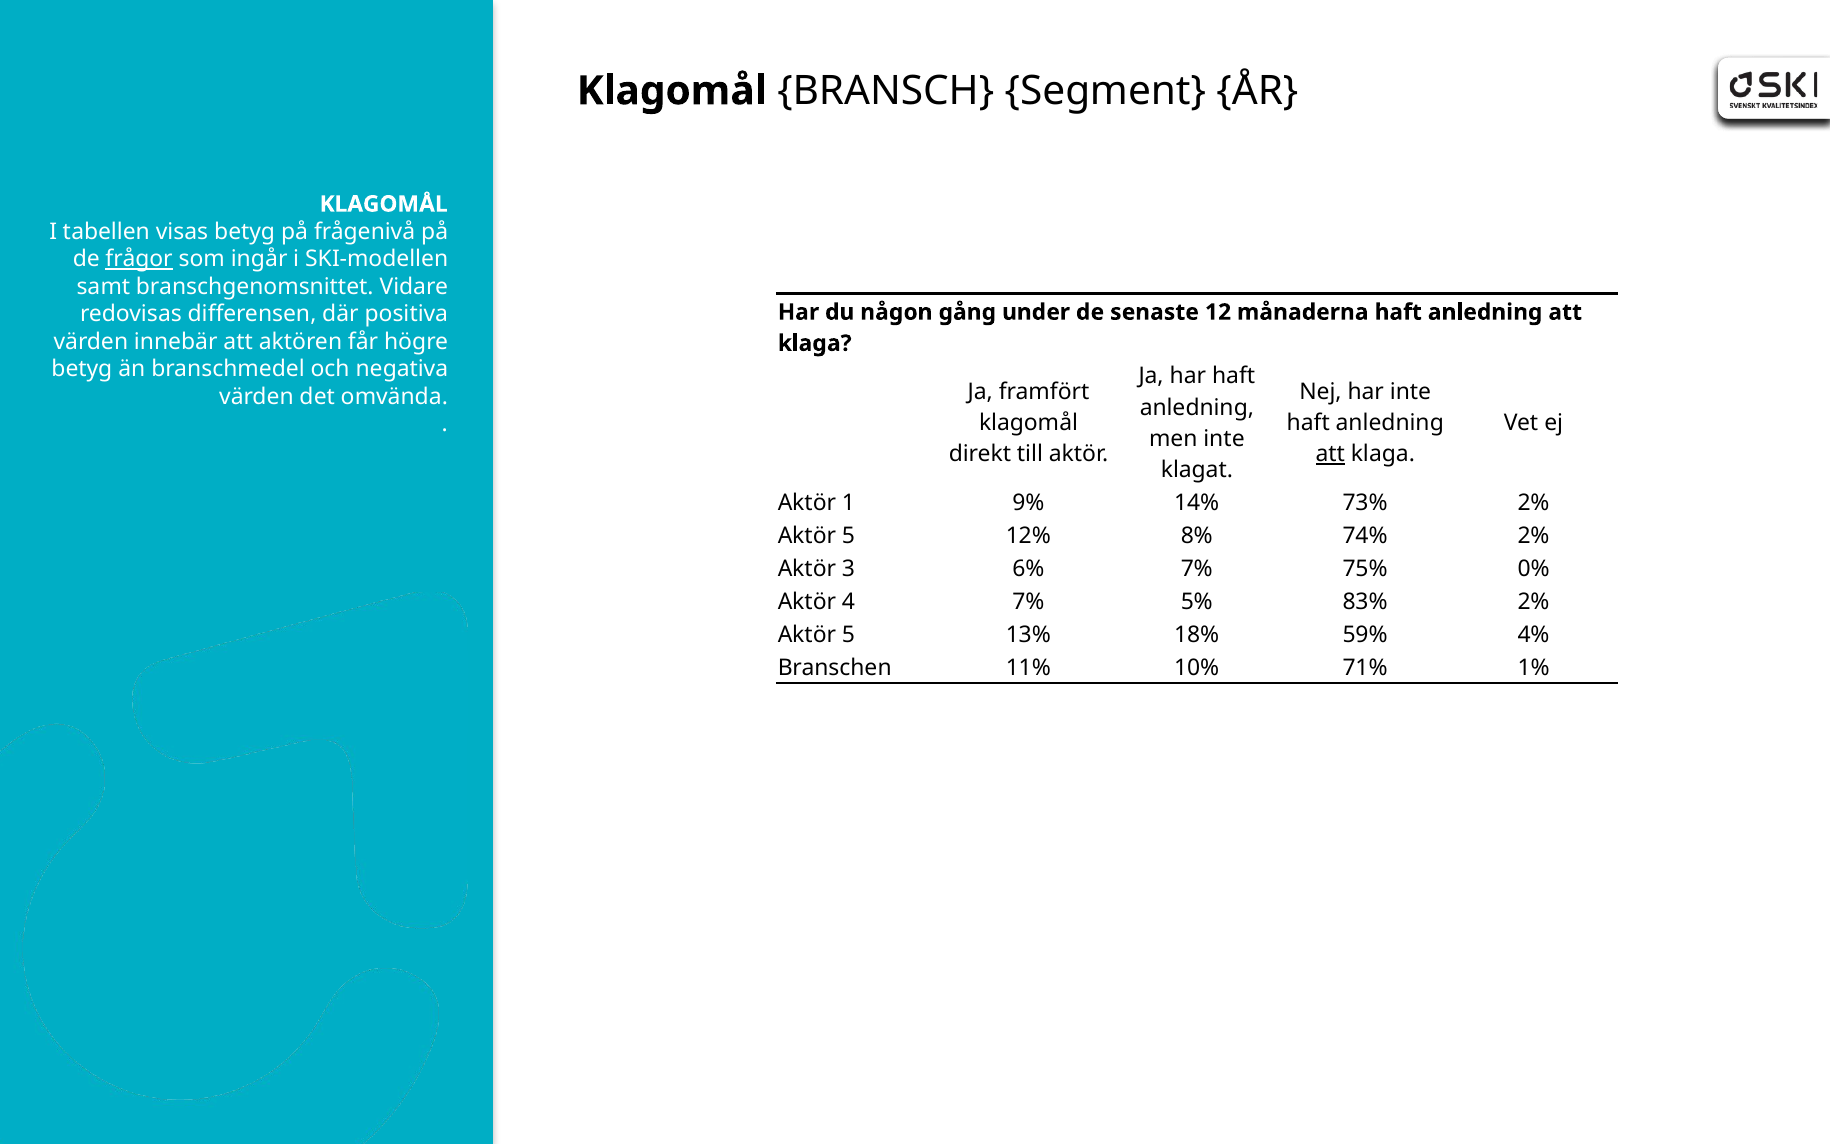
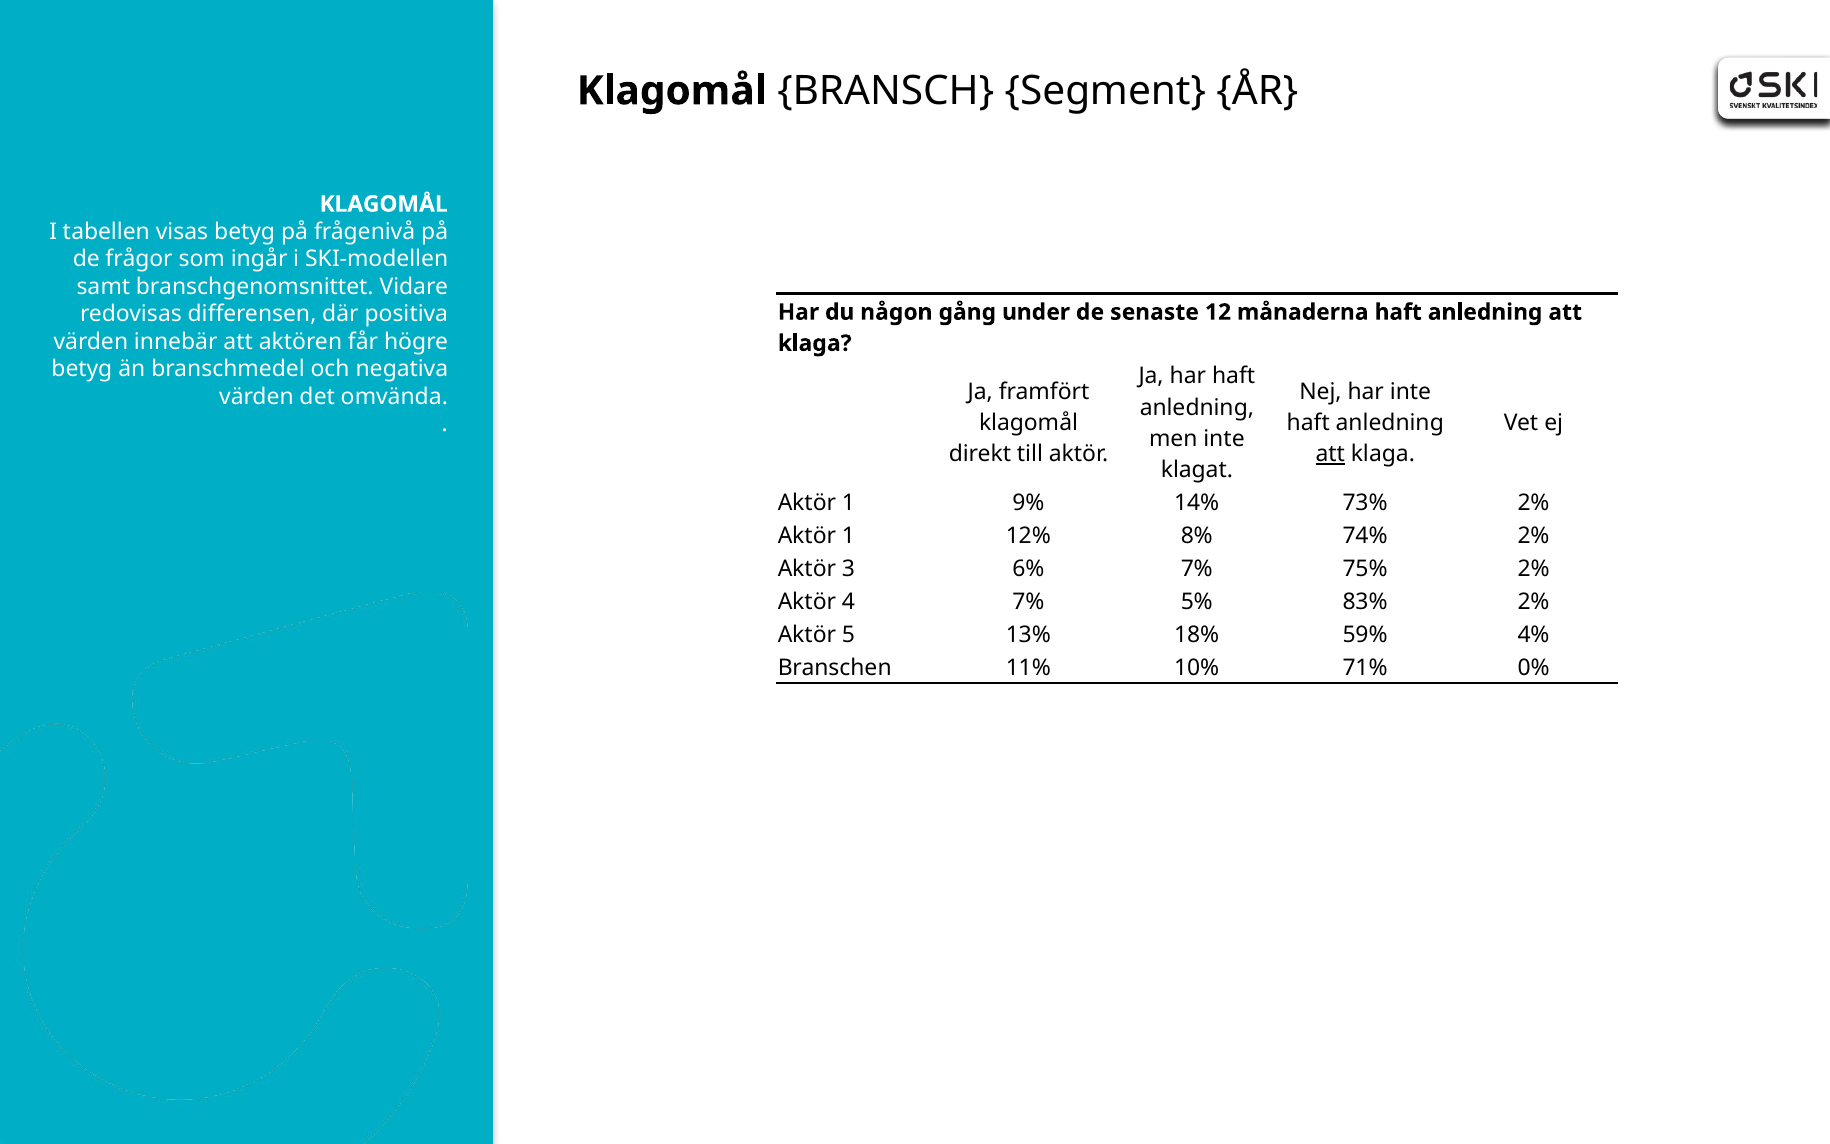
frågor underline: present -> none
5 at (848, 536): 5 -> 1
75% 0%: 0% -> 2%
1%: 1% -> 0%
